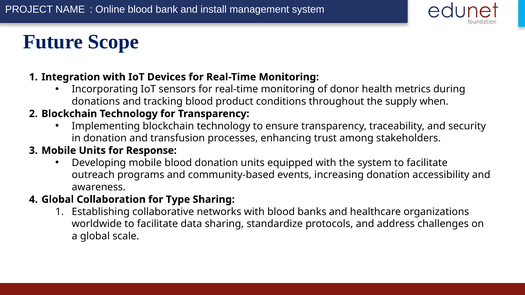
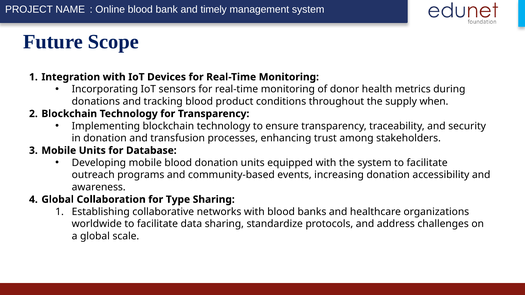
install: install -> timely
Response: Response -> Database
